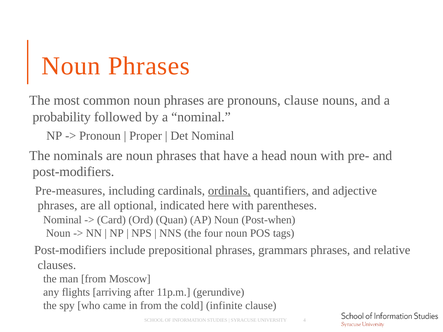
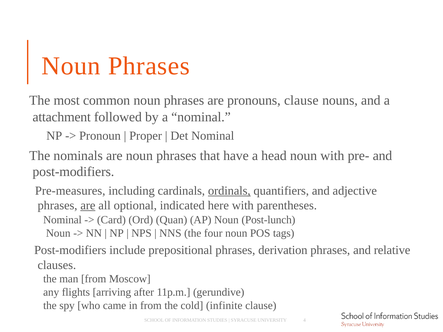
probability: probability -> attachment
are at (88, 206) underline: none -> present
Post-when: Post-when -> Post-lunch
grammars: grammars -> derivation
